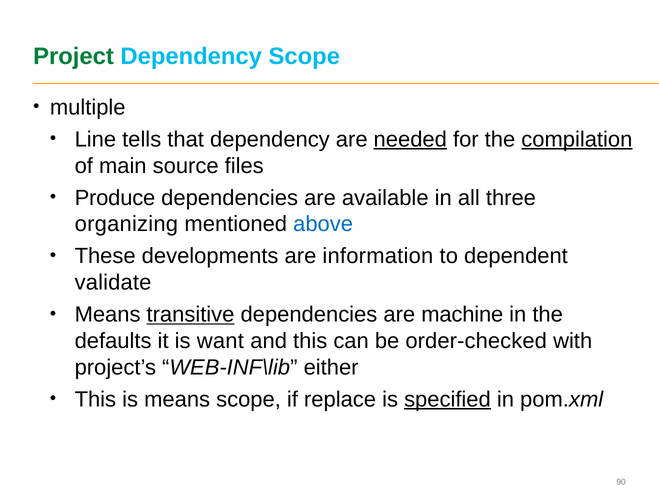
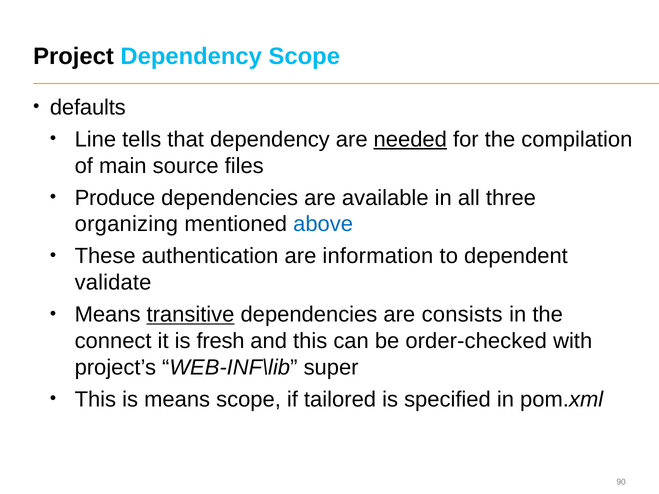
Project colour: green -> black
multiple: multiple -> defaults
compilation underline: present -> none
developments: developments -> authentication
machine: machine -> consists
defaults: defaults -> connect
want: want -> fresh
either: either -> super
replace: replace -> tailored
specified underline: present -> none
